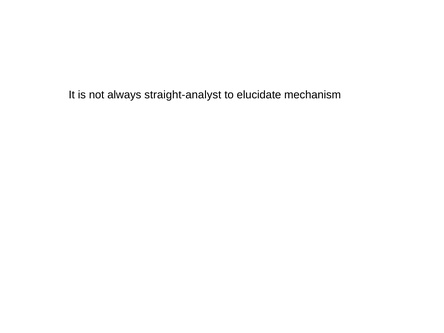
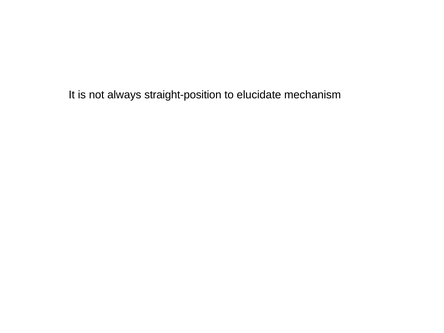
straight-analyst: straight-analyst -> straight-position
